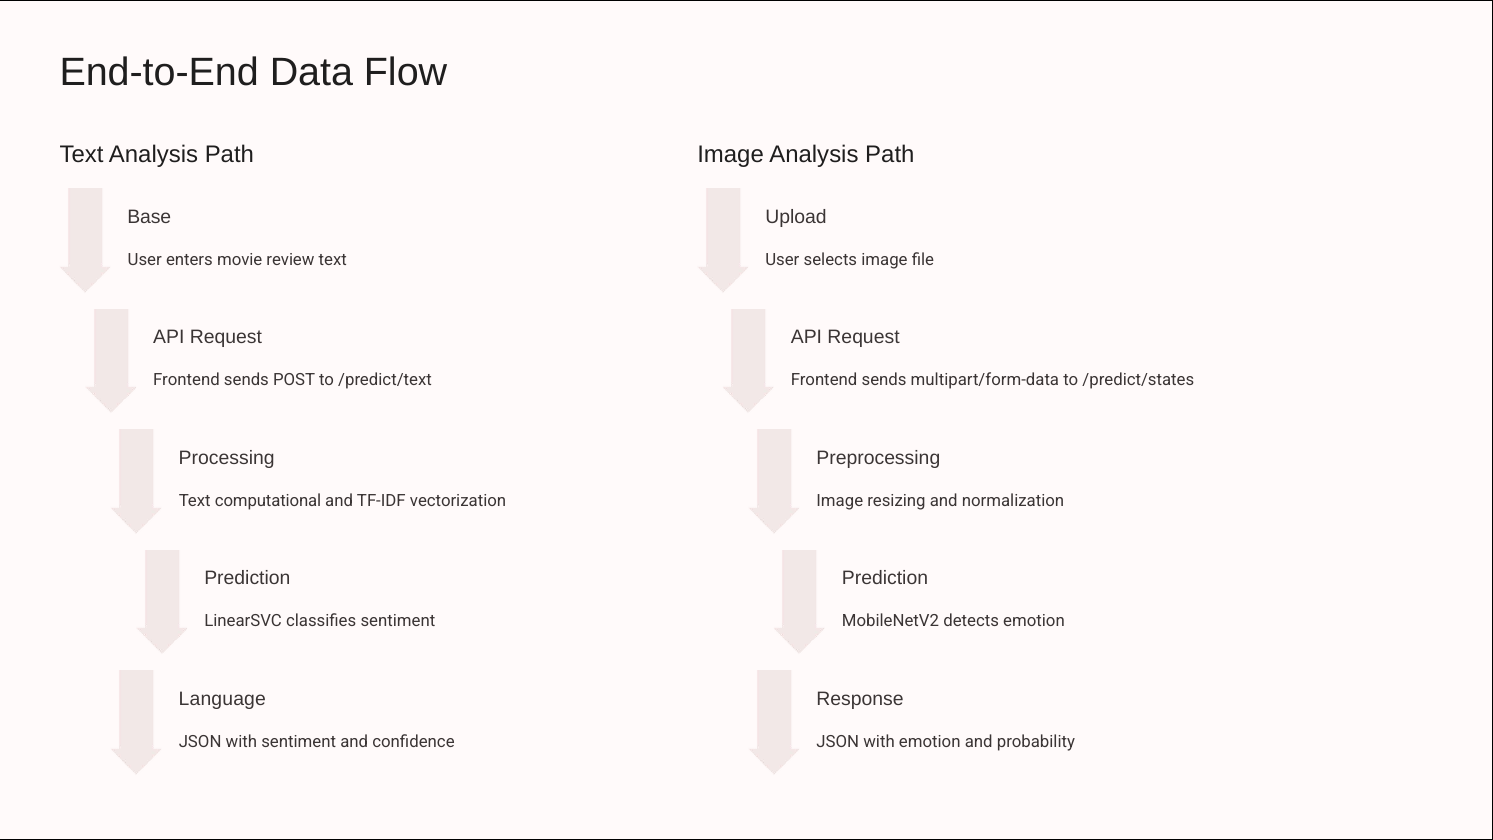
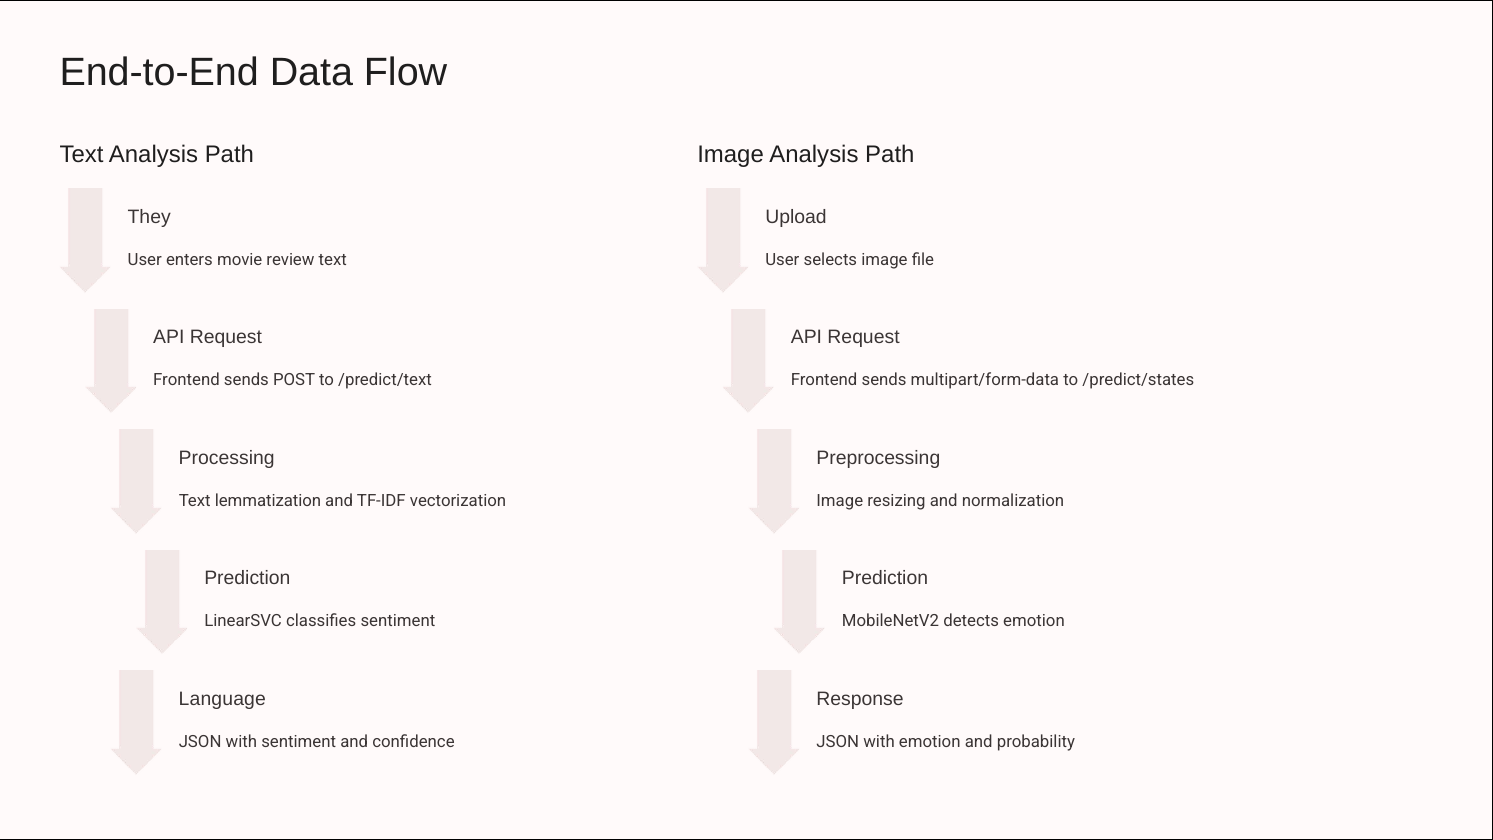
Base: Base -> They
computational: computational -> lemmatization
